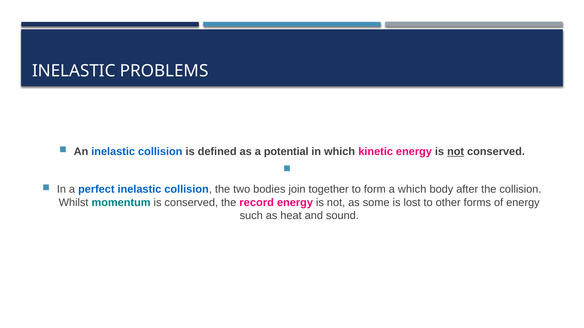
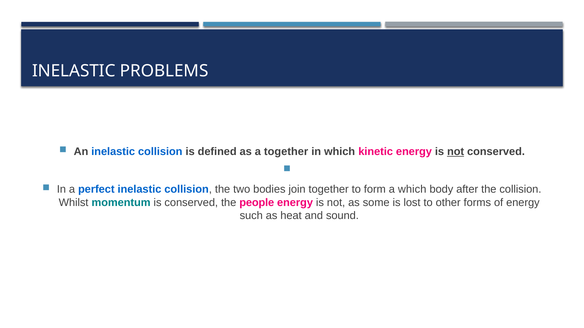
a potential: potential -> together
record: record -> people
